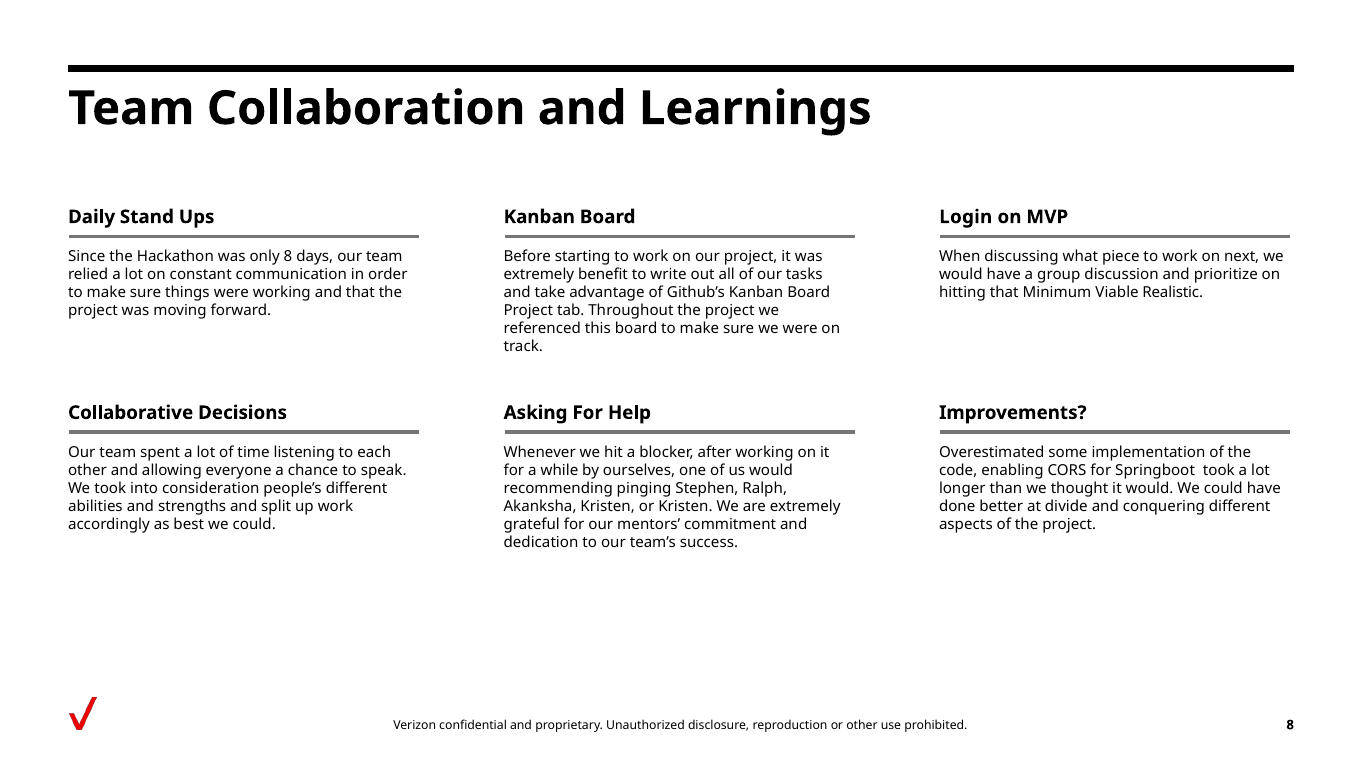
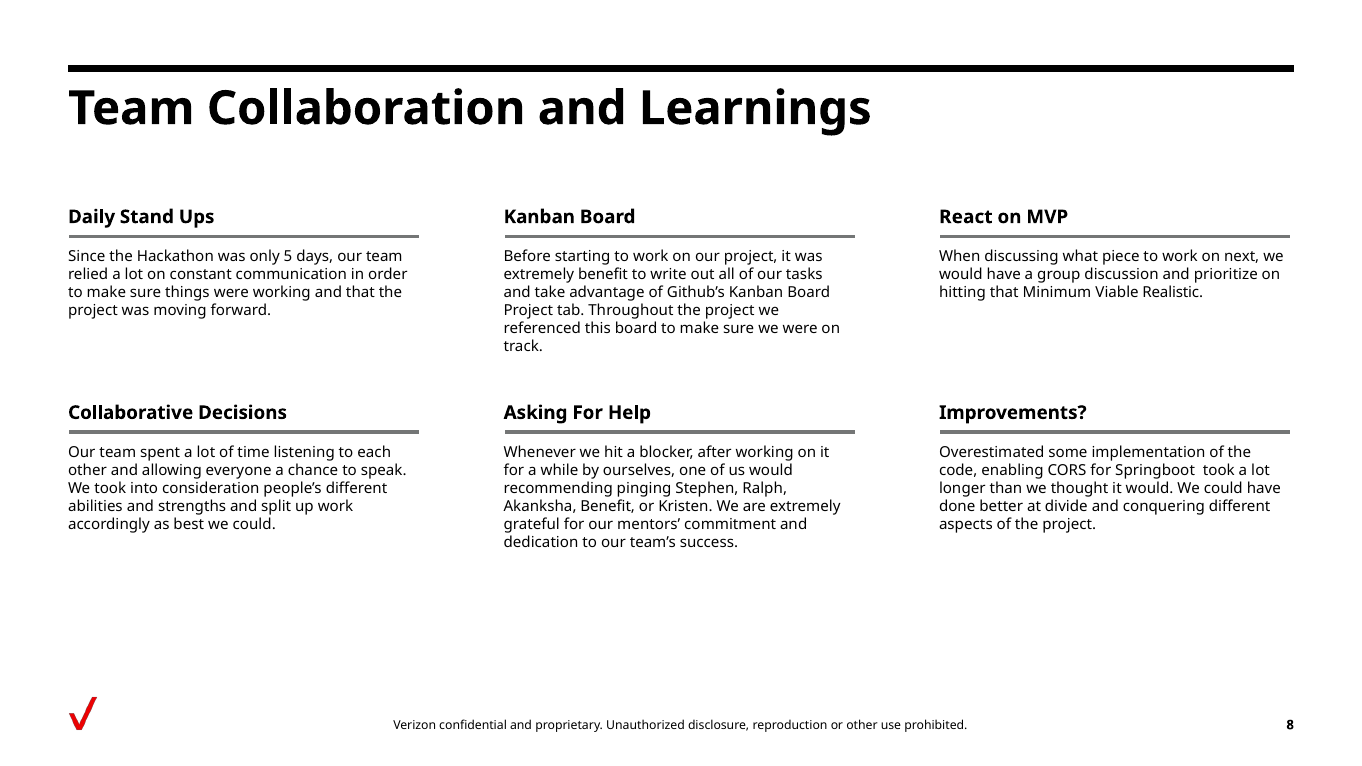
Login: Login -> React
only 8: 8 -> 5
Akanksha Kristen: Kristen -> Benefit
